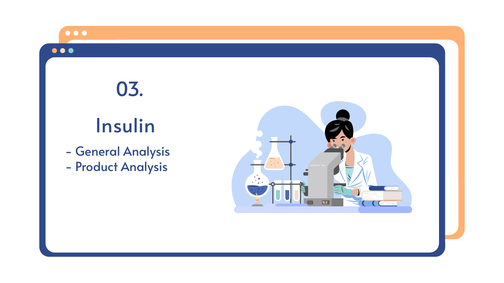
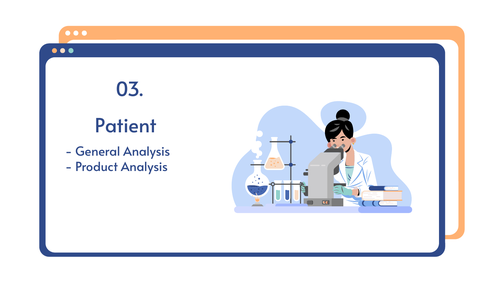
Insulin: Insulin -> Patient
